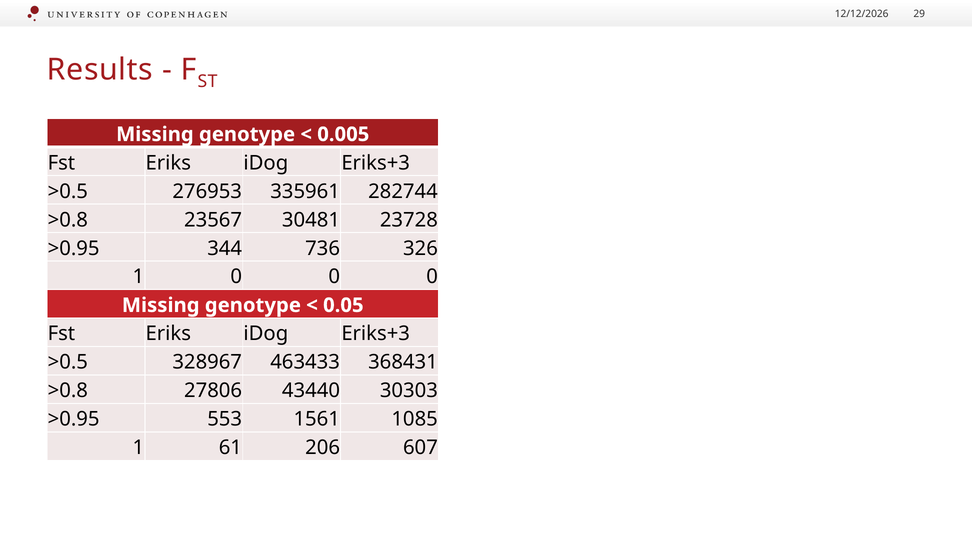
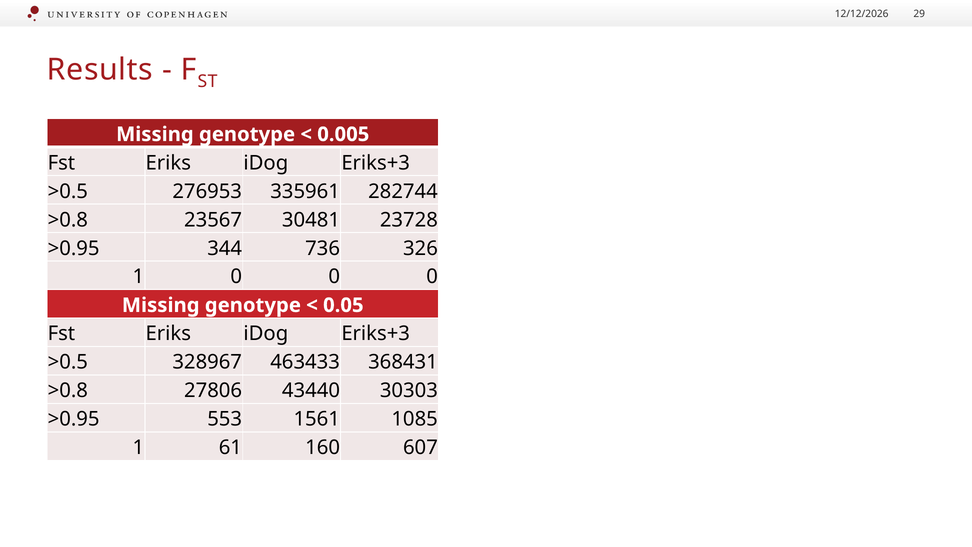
206: 206 -> 160
